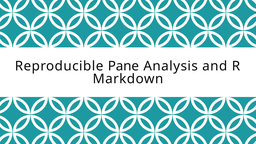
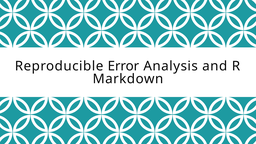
Pane: Pane -> Error
